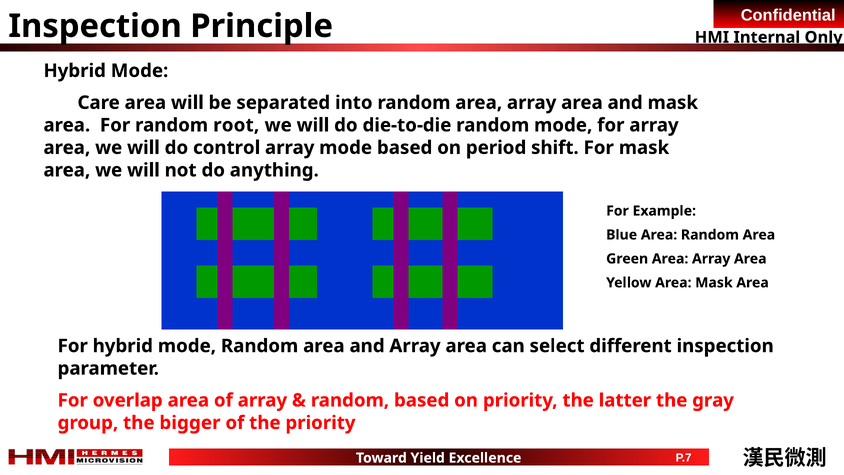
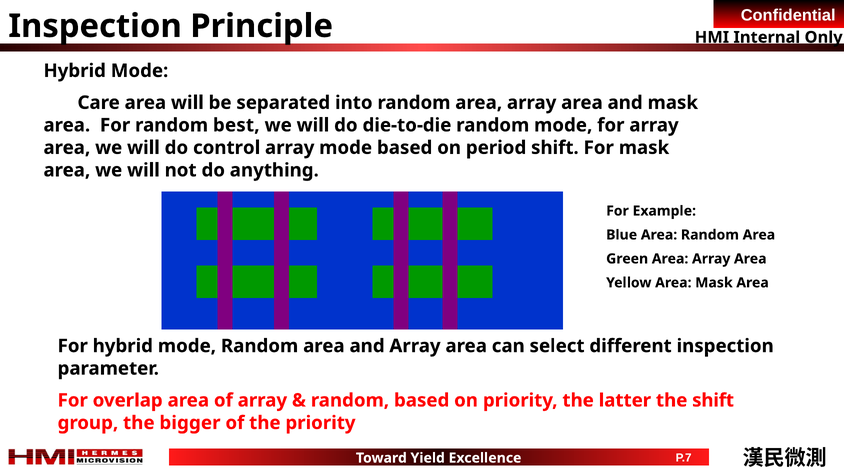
root: root -> best
the gray: gray -> shift
